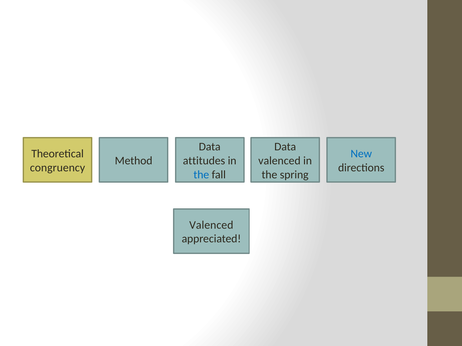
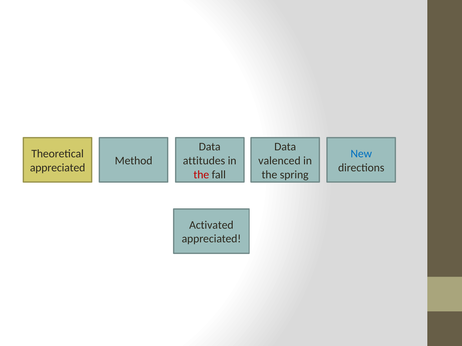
congruency at (57, 168): congruency -> appreciated
the at (201, 175) colour: blue -> red
Valenced at (211, 225): Valenced -> Activated
